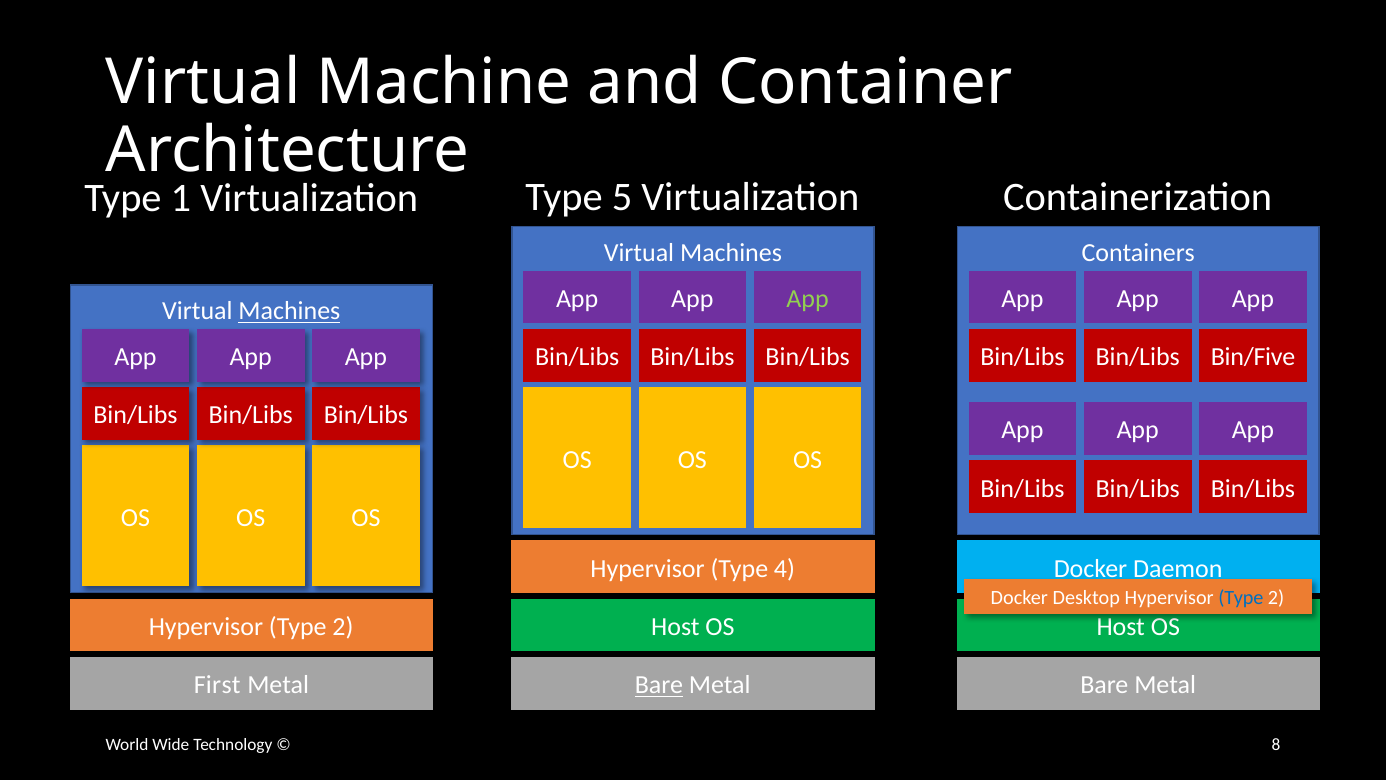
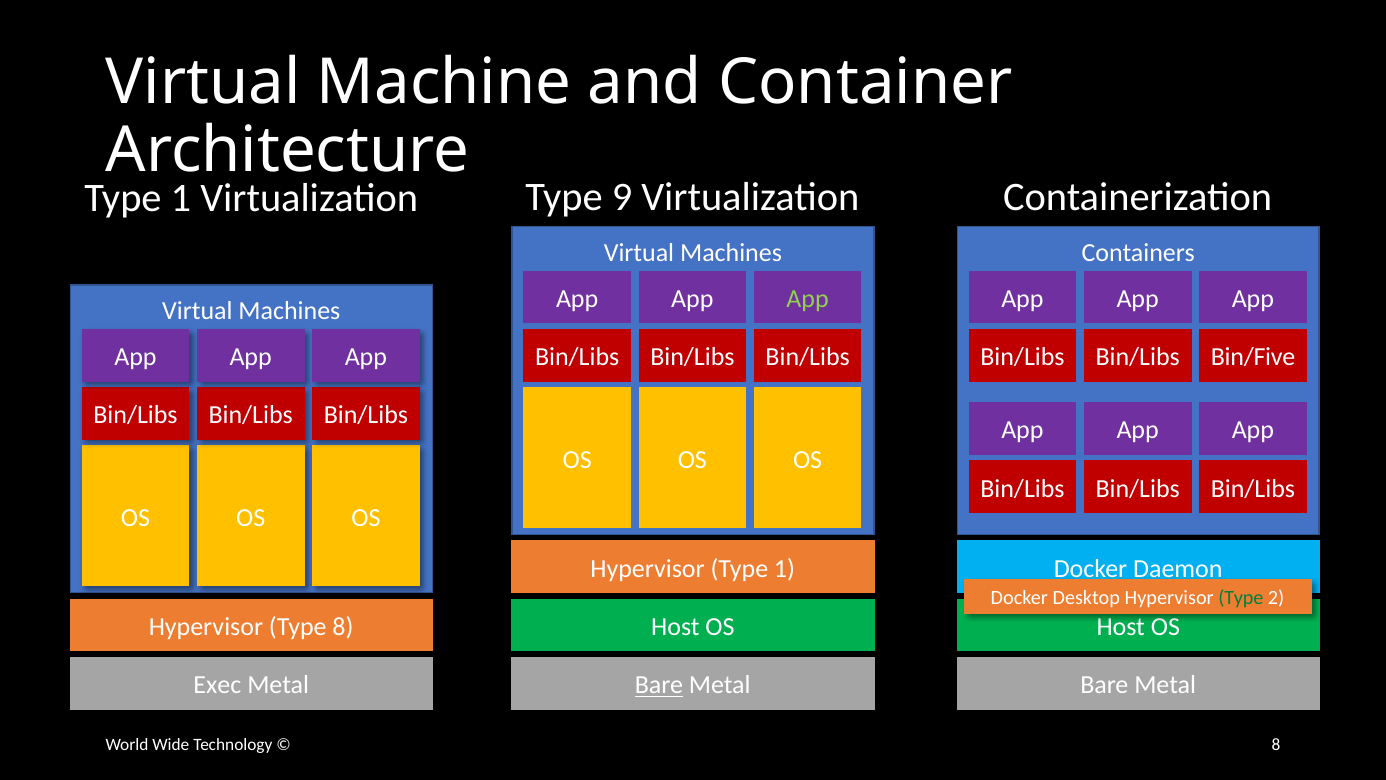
5: 5 -> 9
Machines at (289, 311) underline: present -> none
Hypervisor Type 4: 4 -> 1
Type at (1241, 598) colour: blue -> green
2 at (343, 627): 2 -> 8
First: First -> Exec
